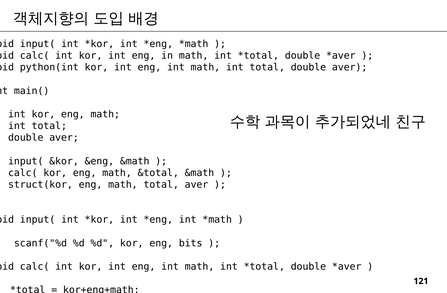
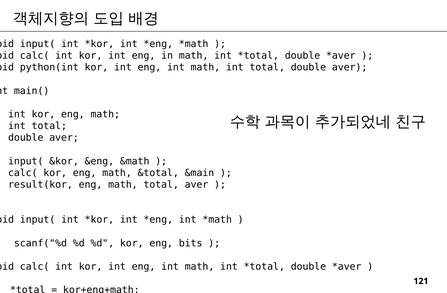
&total &math: &math -> &main
struct(kor: struct(kor -> result(kor
